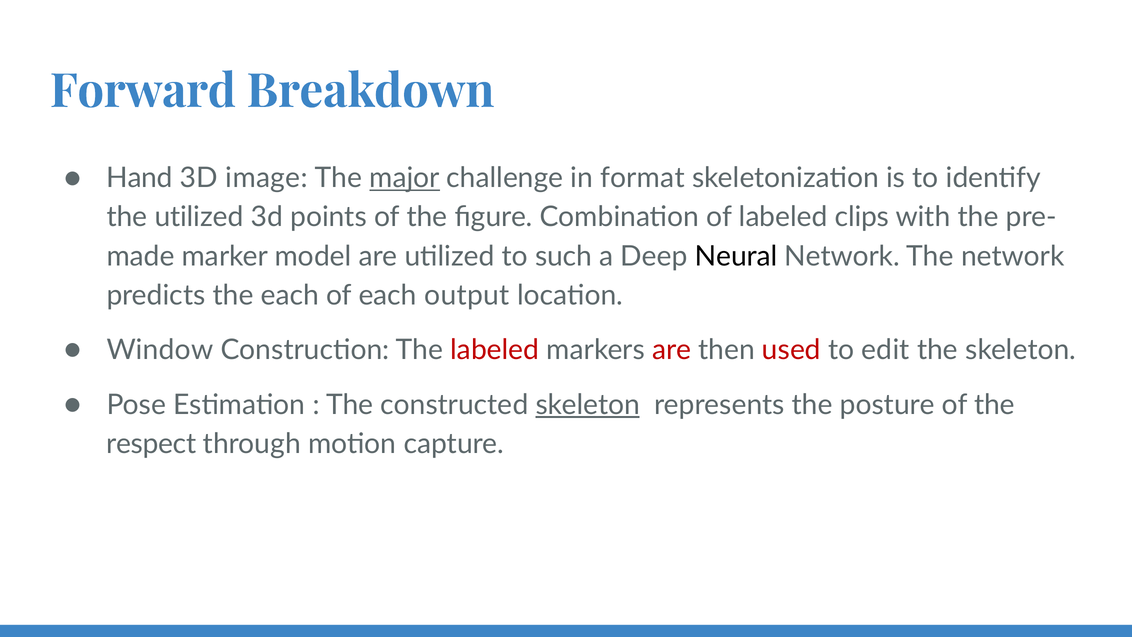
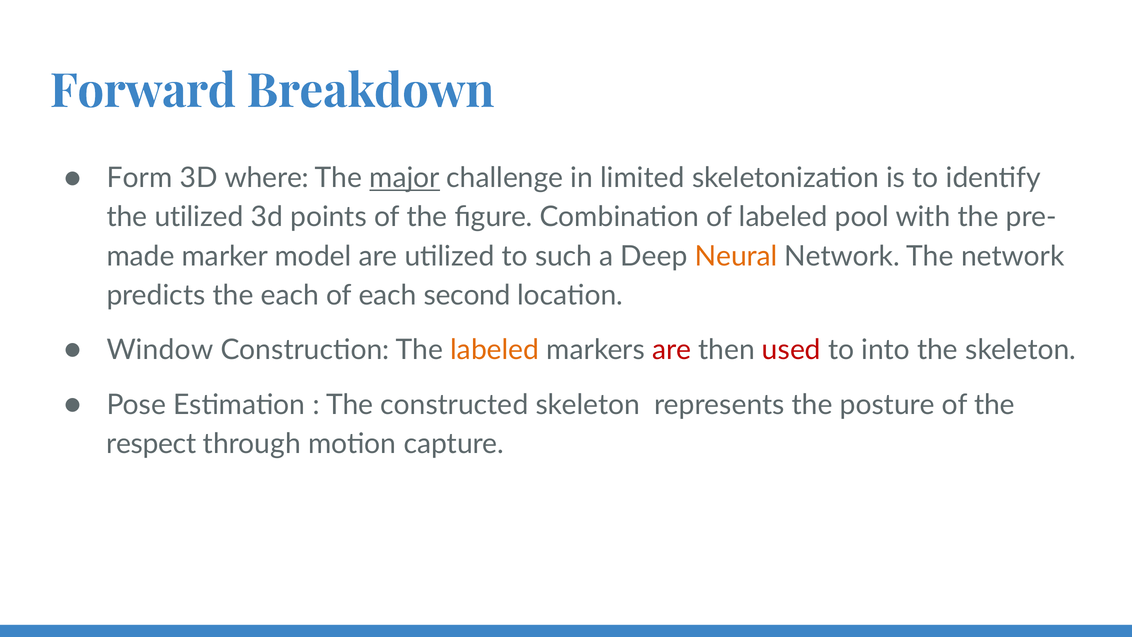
Hand: Hand -> Form
image: image -> where
format: format -> limited
clips: clips -> pool
Neural colour: black -> orange
output: output -> second
labeled at (495, 350) colour: red -> orange
edit: edit -> into
skeleton at (588, 405) underline: present -> none
